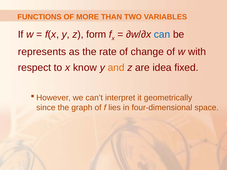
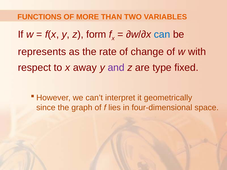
know: know -> away
and colour: orange -> purple
idea: idea -> type
